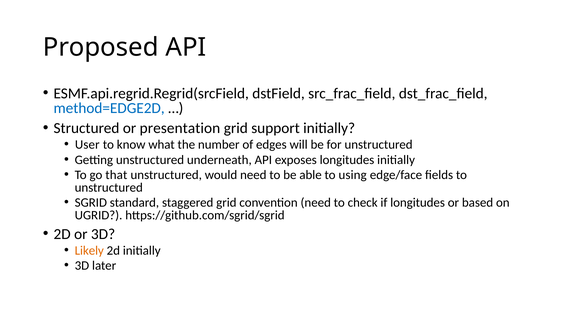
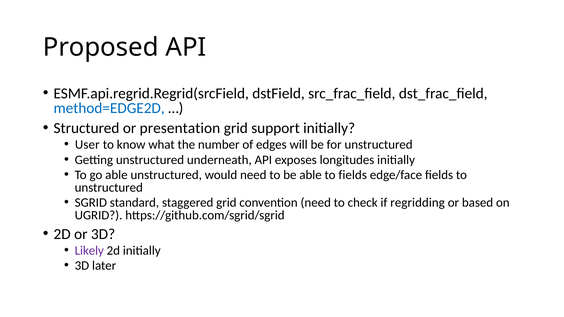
go that: that -> able
to using: using -> fields
if longitudes: longitudes -> regridding
Likely colour: orange -> purple
